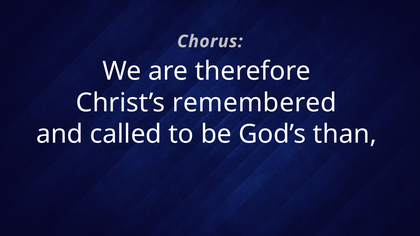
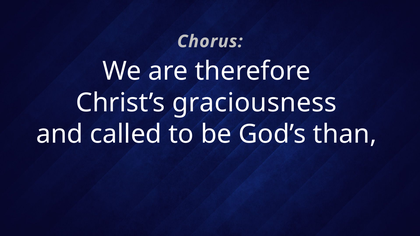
remembered: remembered -> graciousness
